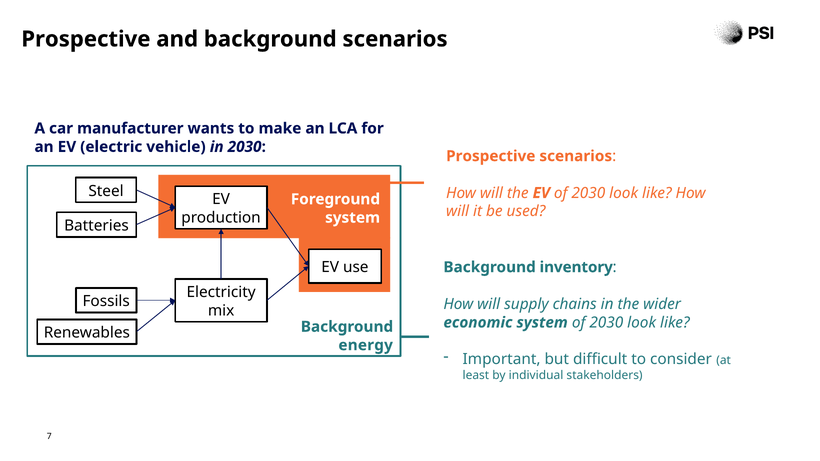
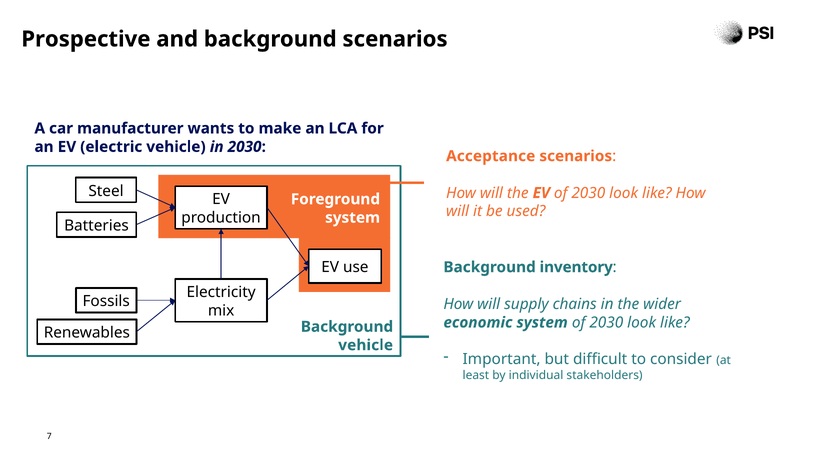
Prospective at (491, 156): Prospective -> Acceptance
energy at (366, 345): energy -> vehicle
